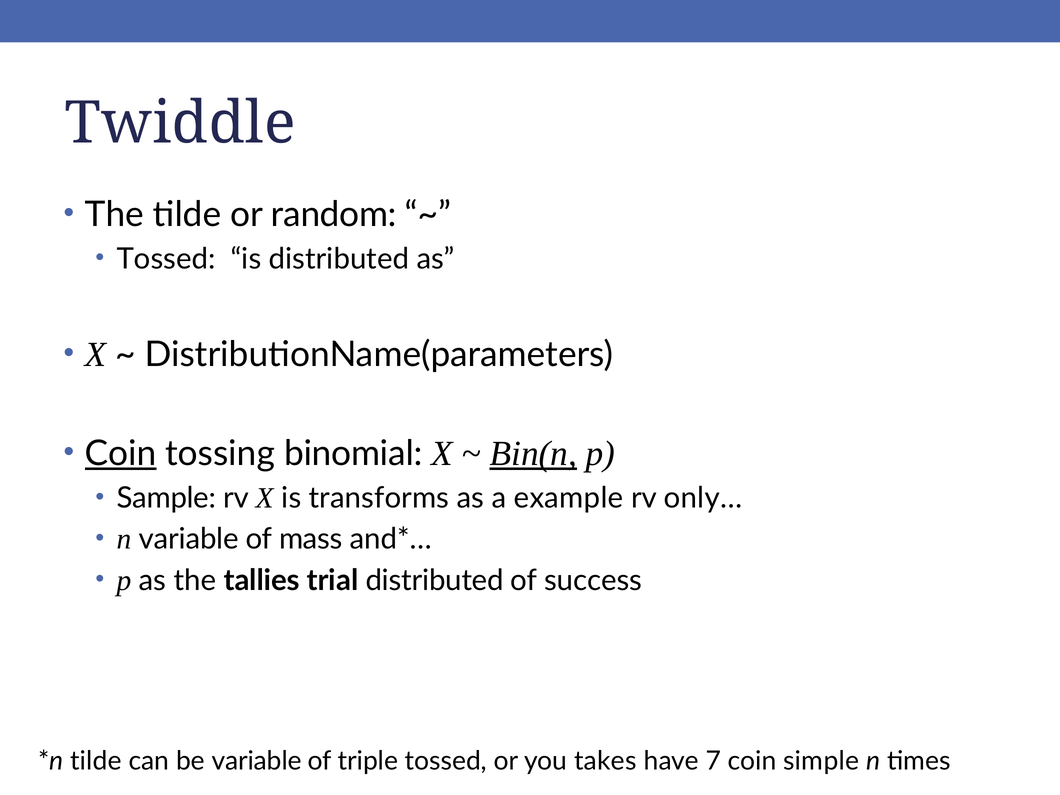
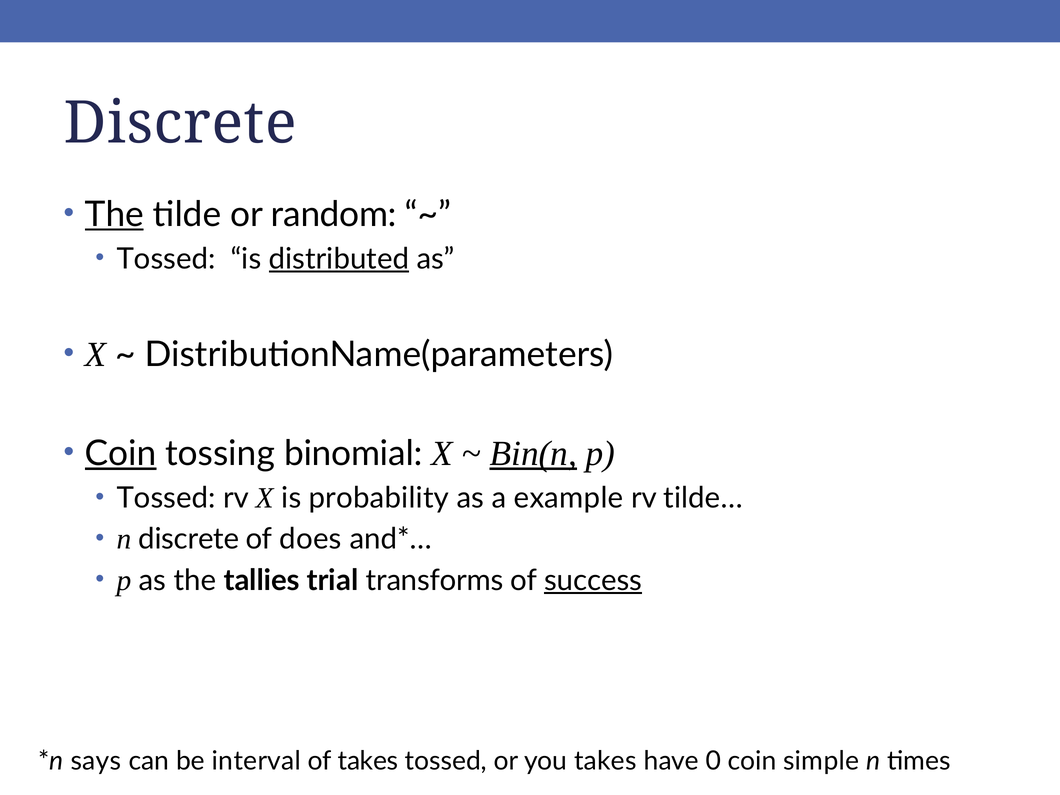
Twiddle at (180, 123): Twiddle -> Discrete
The at (114, 214) underline: none -> present
distributed at (339, 259) underline: none -> present
Sample at (166, 498): Sample -> Tossed
transforms: transforms -> probability
only…: only… -> tilde…
n variable: variable -> discrete
mass: mass -> does
trial distributed: distributed -> transforms
success underline: none -> present
tilde at (96, 761): tilde -> says
be variable: variable -> interval
of triple: triple -> takes
7: 7 -> 0
